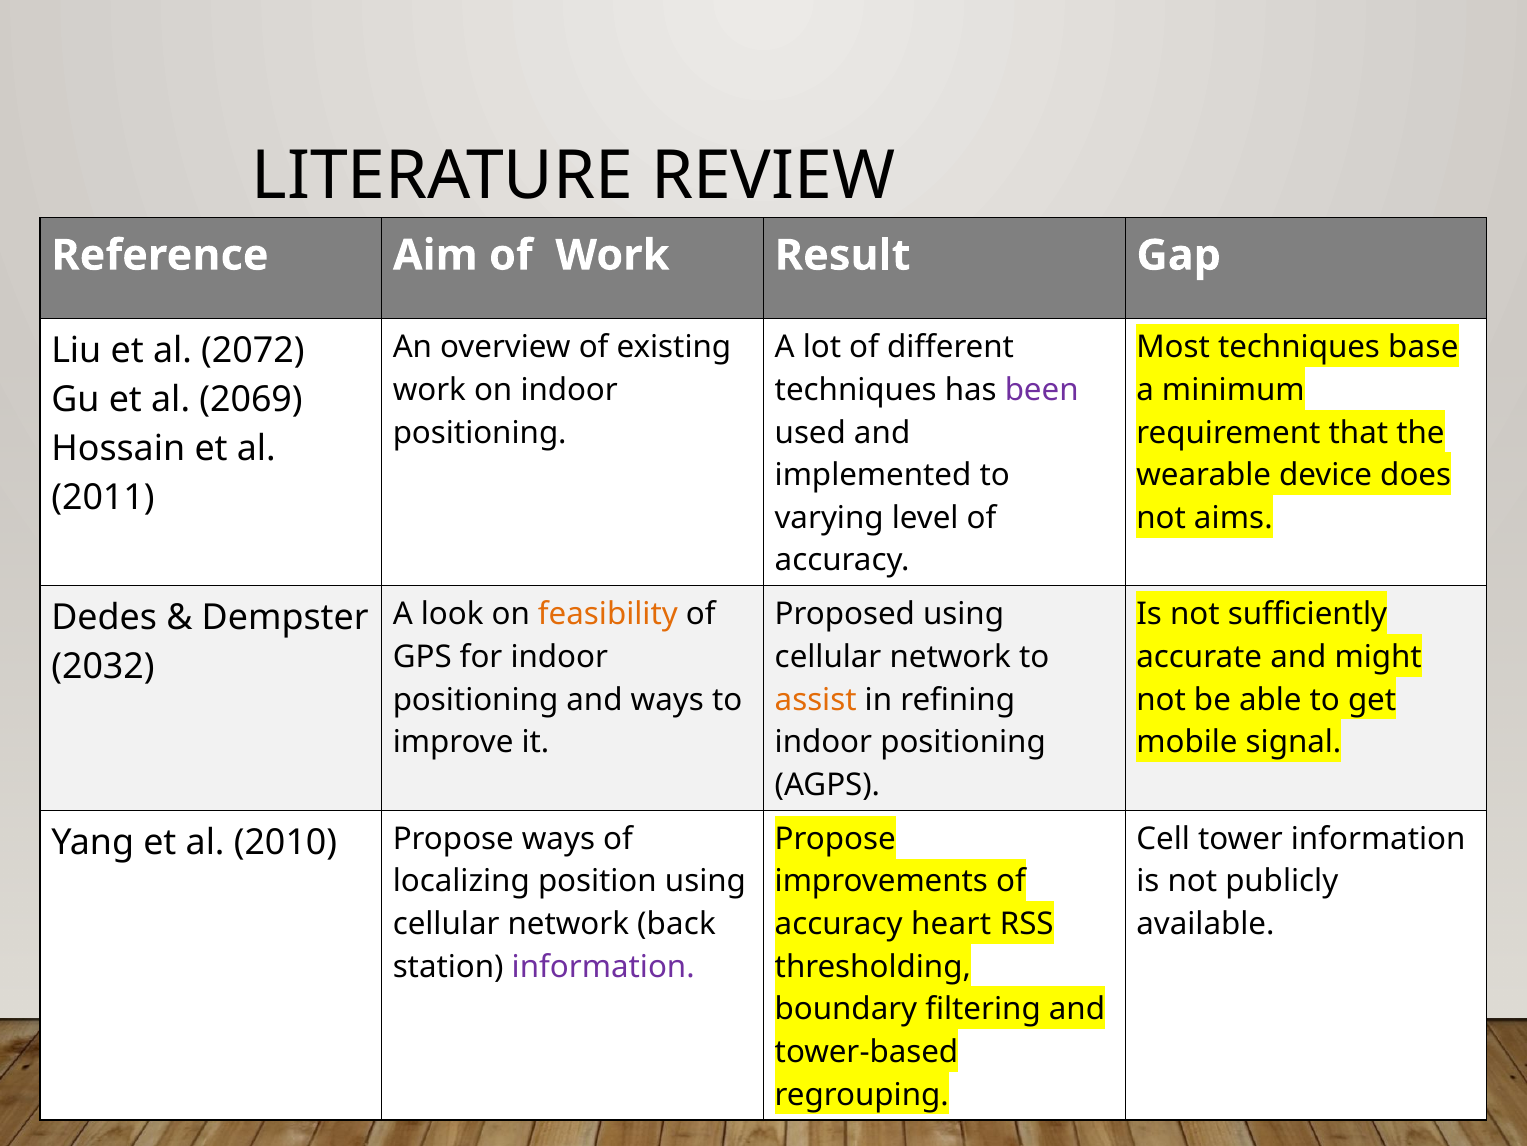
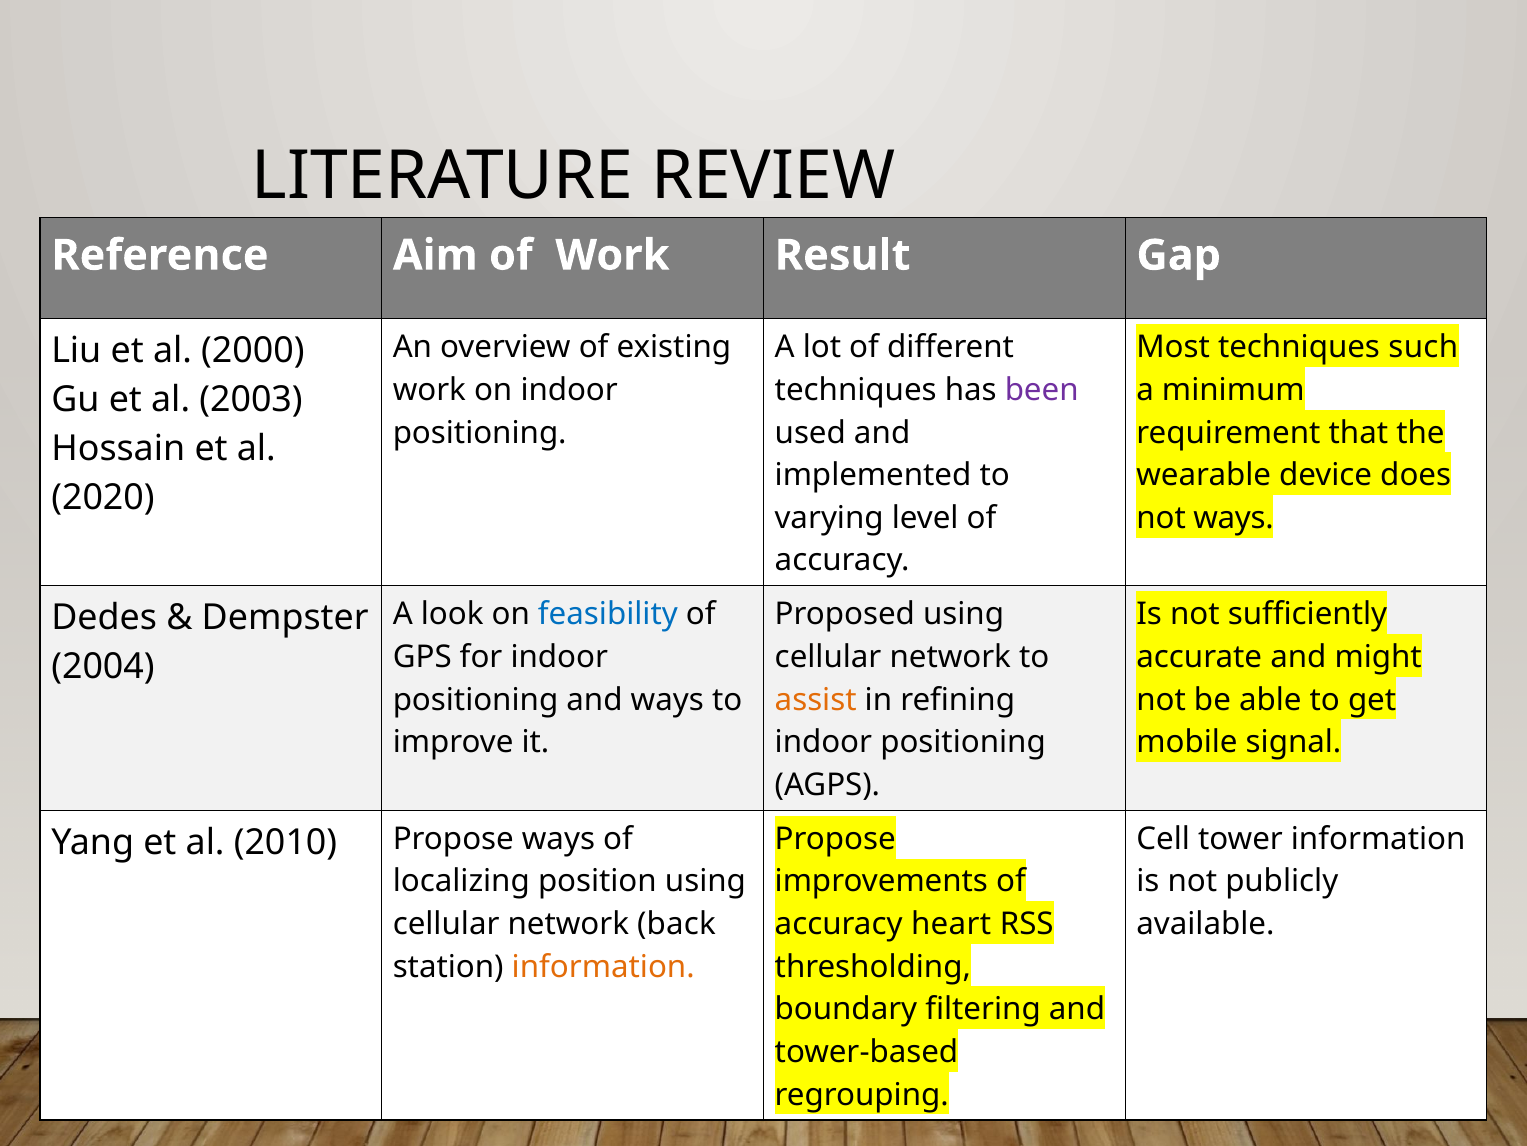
base: base -> such
2072: 2072 -> 2000
2069: 2069 -> 2003
2011: 2011 -> 2020
not aims: aims -> ways
feasibility colour: orange -> blue
2032: 2032 -> 2004
information at (603, 966) colour: purple -> orange
